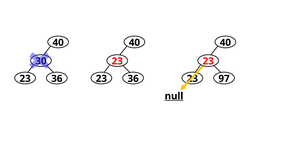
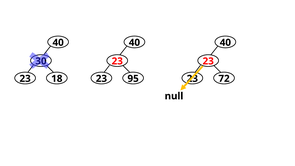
36 at (57, 79): 36 -> 18
36 at (133, 79): 36 -> 95
97: 97 -> 72
null underline: present -> none
